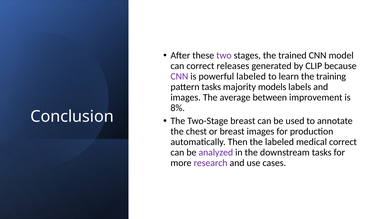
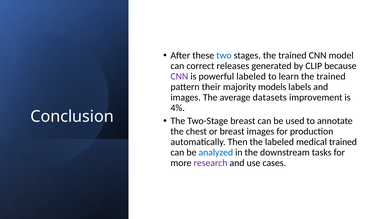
two colour: purple -> blue
learn the training: training -> trained
pattern tasks: tasks -> their
between: between -> datasets
8%: 8% -> 4%
medical correct: correct -> trained
analyzed colour: purple -> blue
